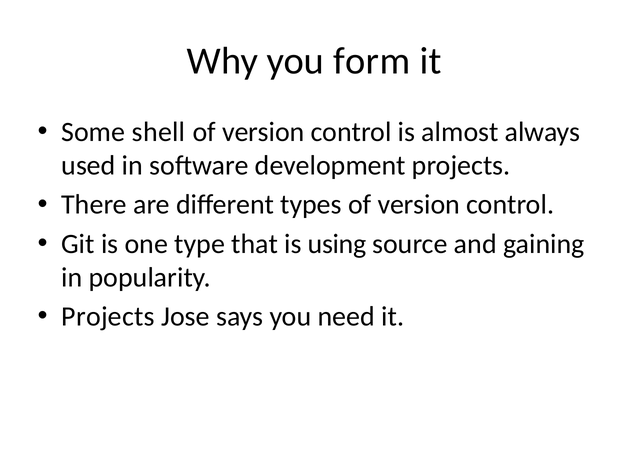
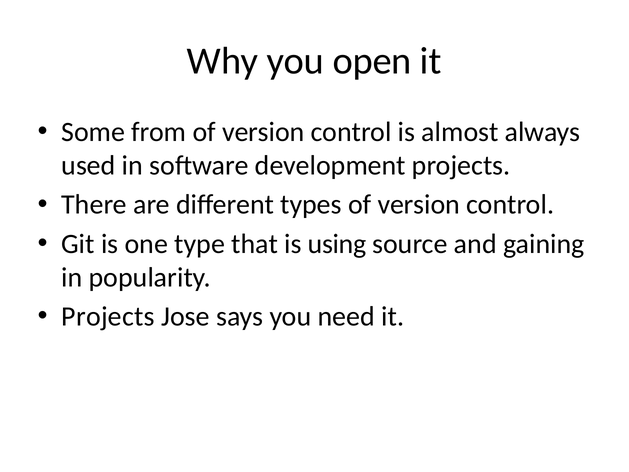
form: form -> open
shell: shell -> from
